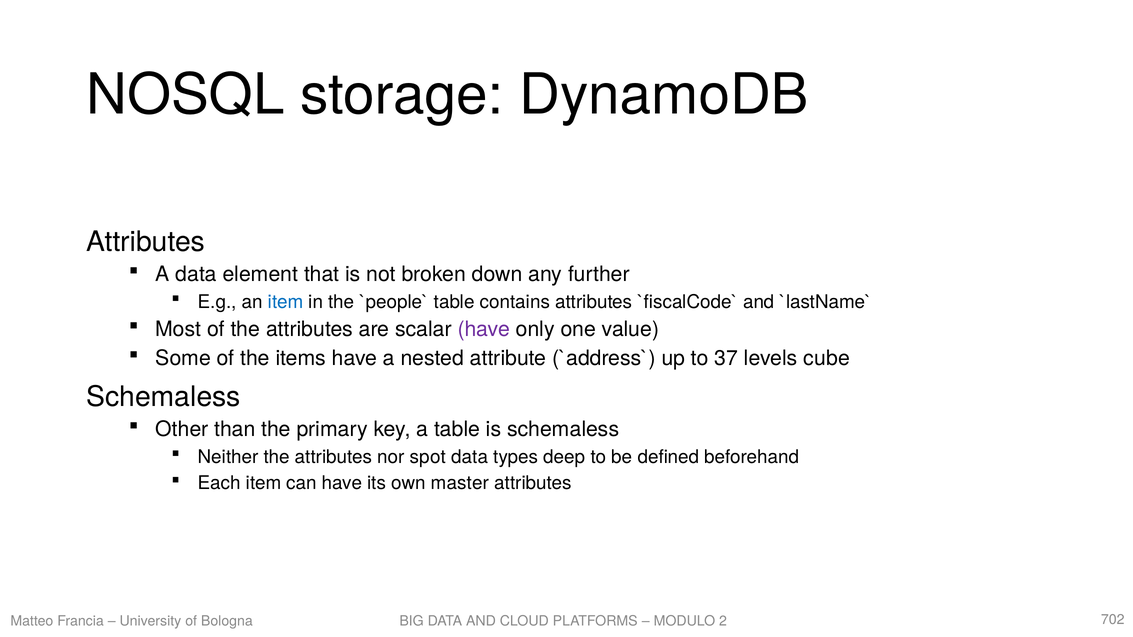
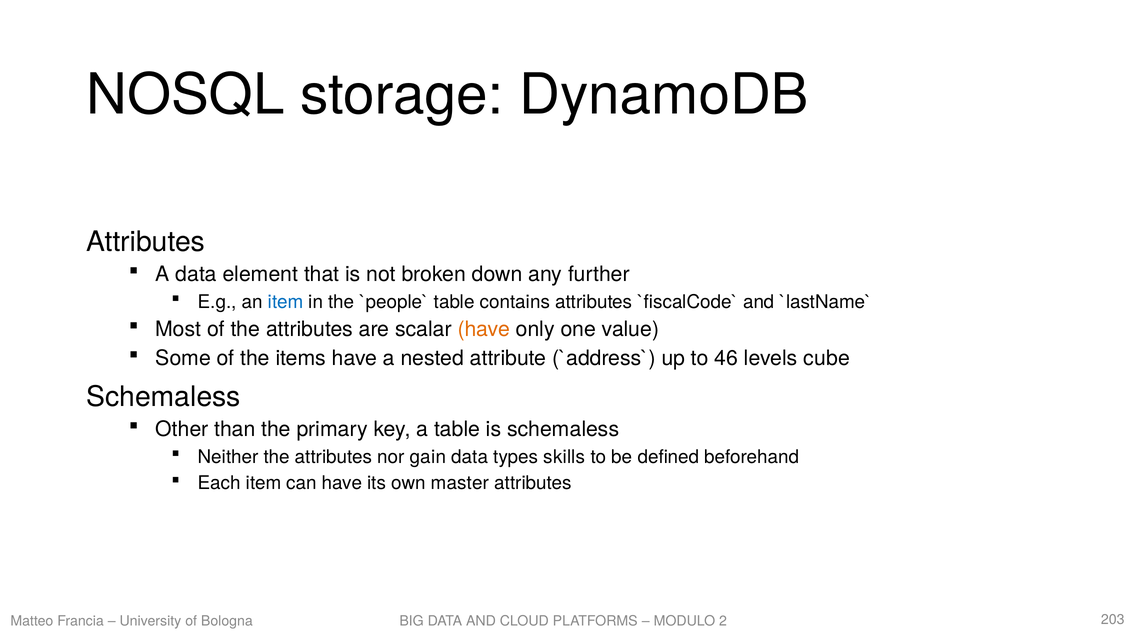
have at (484, 330) colour: purple -> orange
37: 37 -> 46
spot: spot -> gain
deep: deep -> skills
702: 702 -> 203
